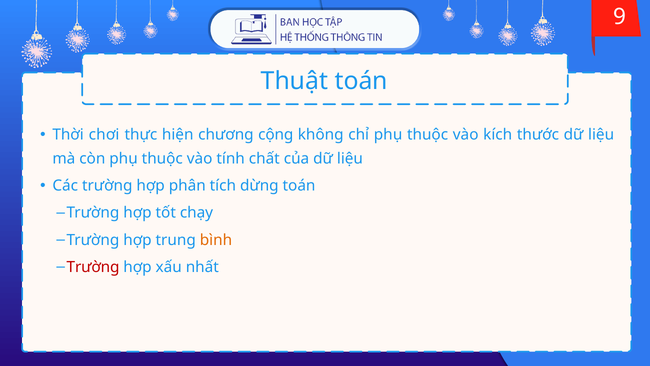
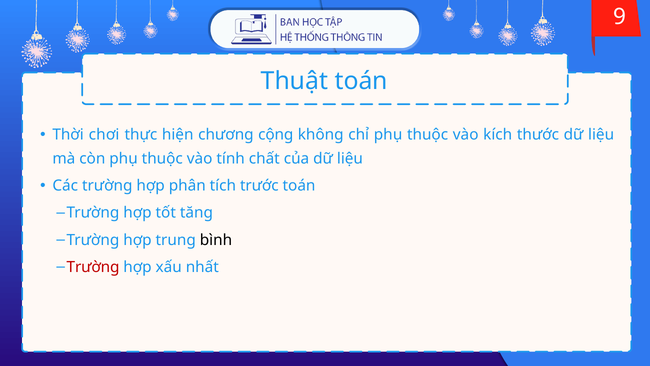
dừng: dừng -> trước
chạy: chạy -> tăng
bình colour: orange -> black
